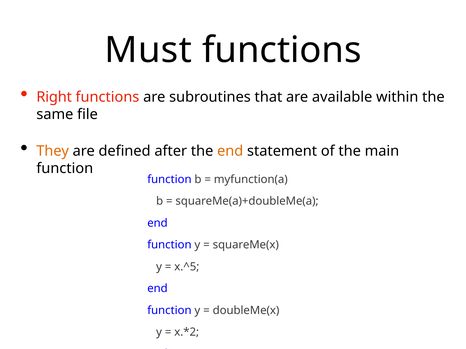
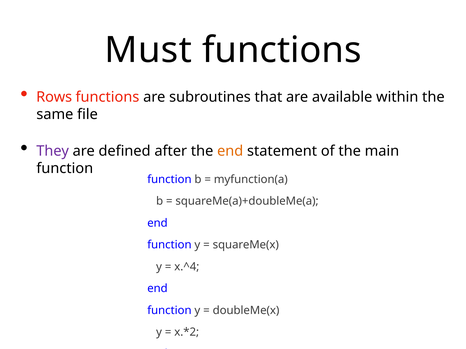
Right: Right -> Rows
They colour: orange -> purple
x.^5: x.^5 -> x.^4
